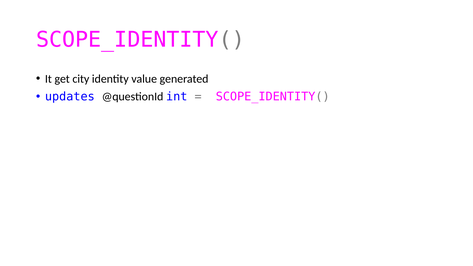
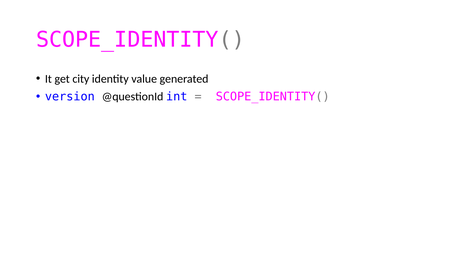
updates: updates -> version
